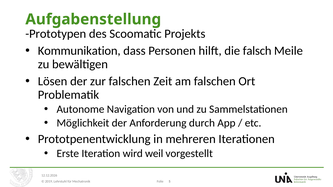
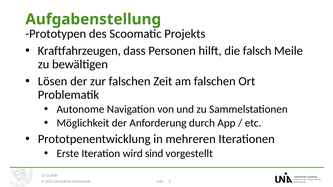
Kommunikation: Kommunikation -> Kraftfahrzeugen
weil: weil -> sind
